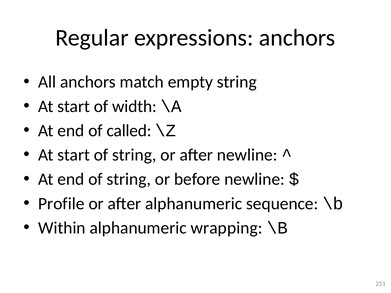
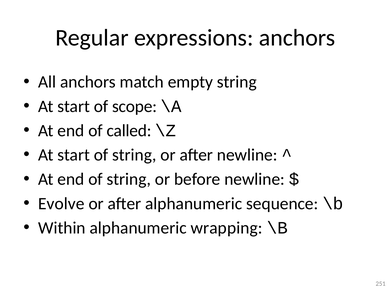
width: width -> scope
Profile: Profile -> Evolve
